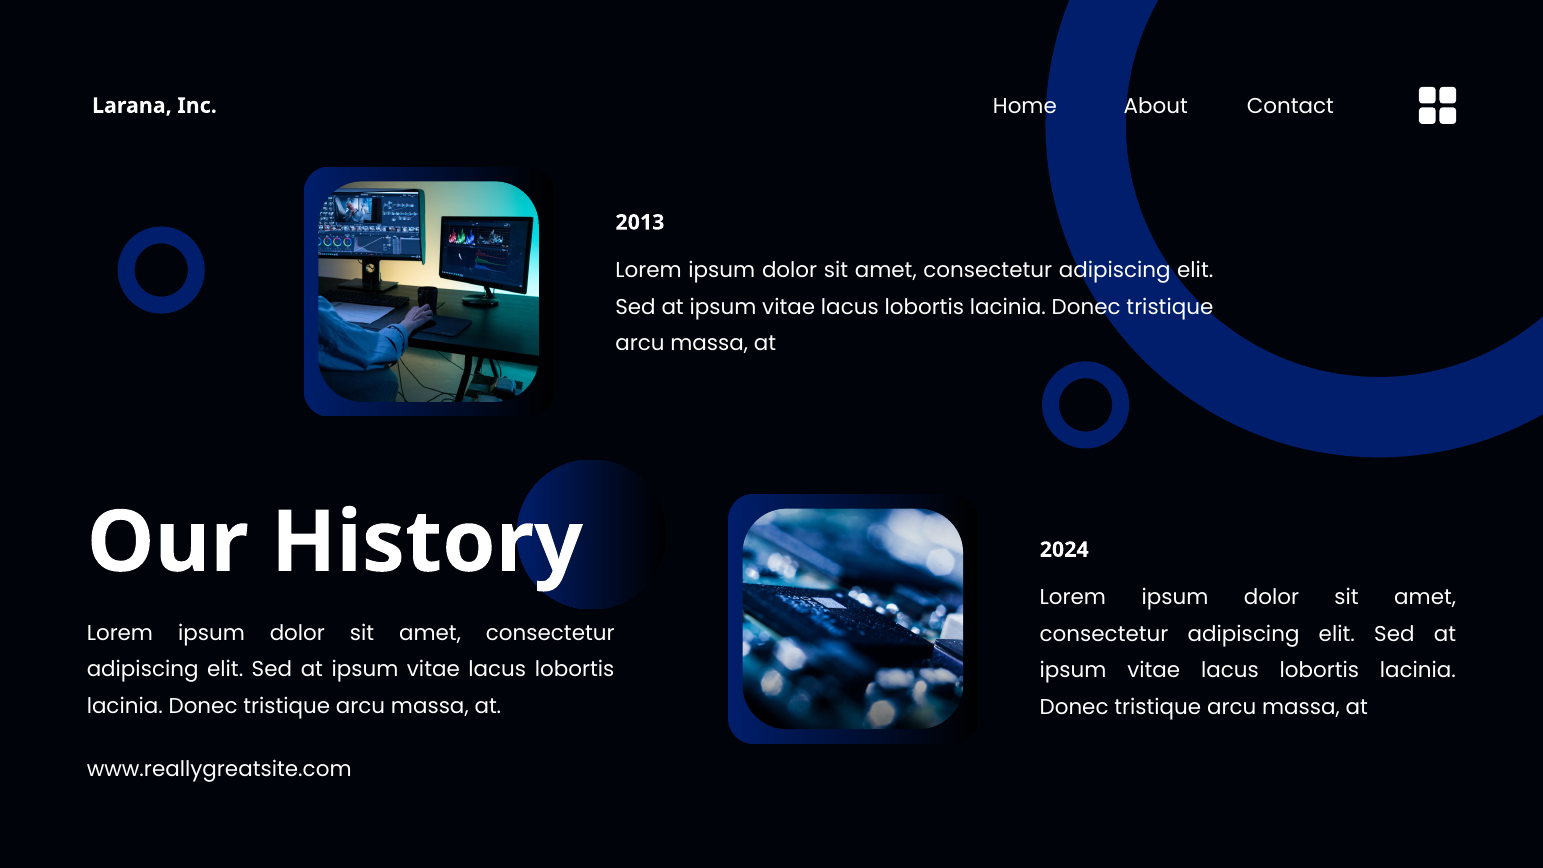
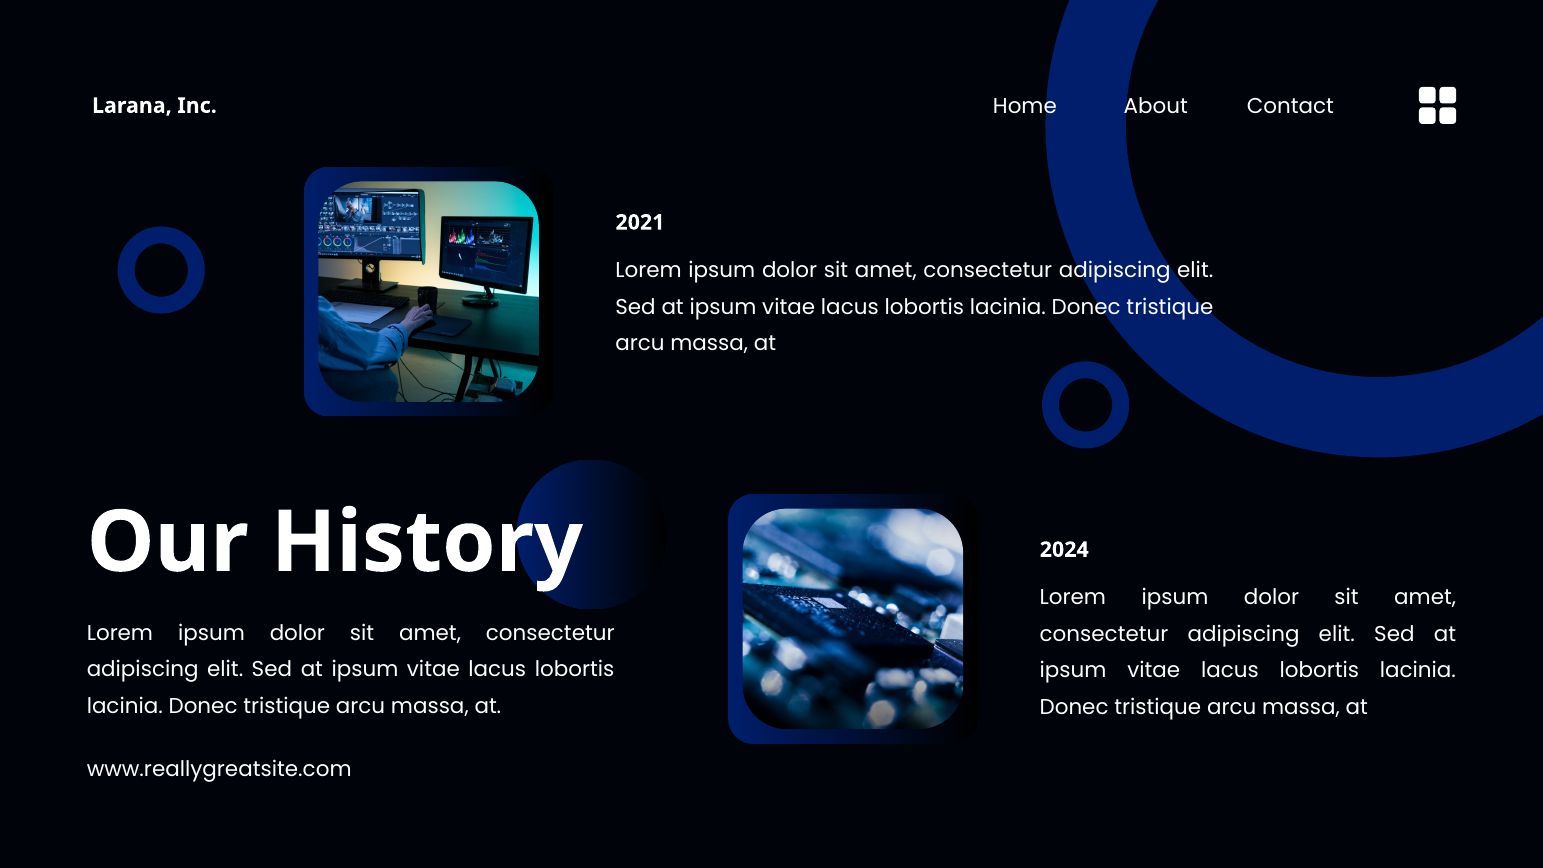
2013: 2013 -> 2021
